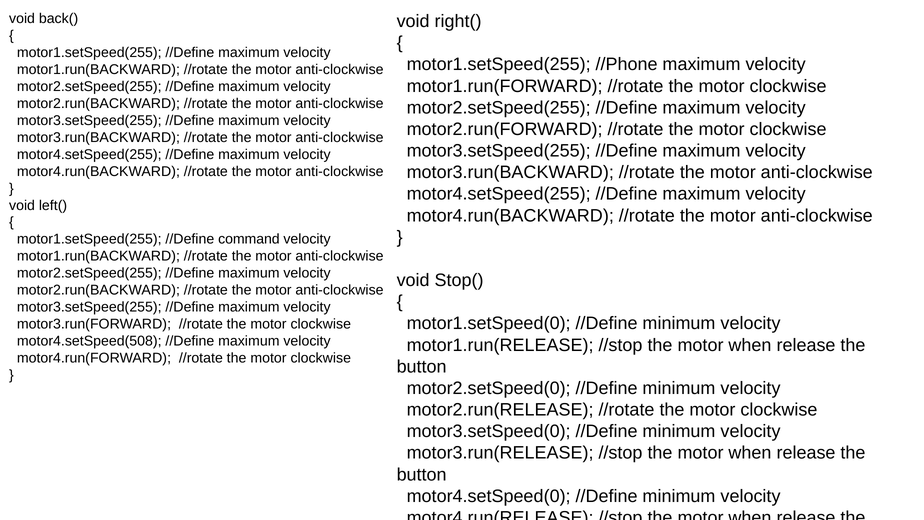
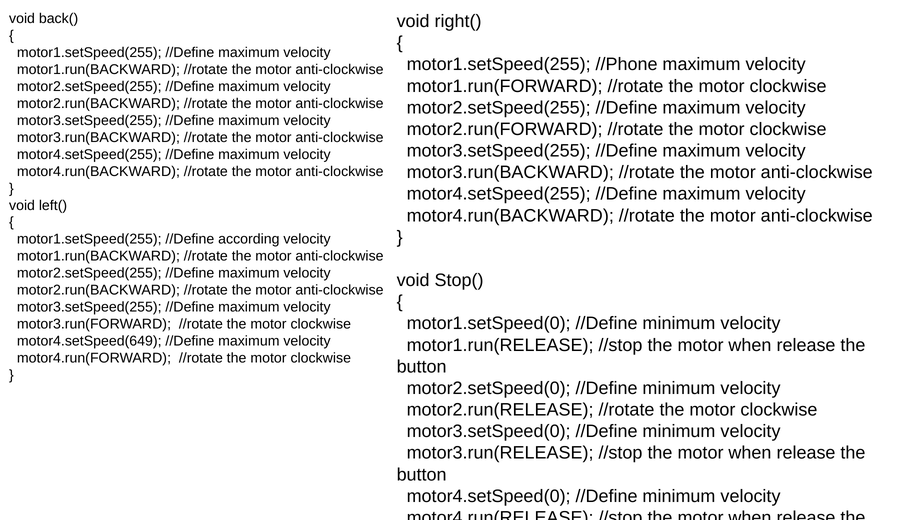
command: command -> according
motor4.setSpeed(508: motor4.setSpeed(508 -> motor4.setSpeed(649
